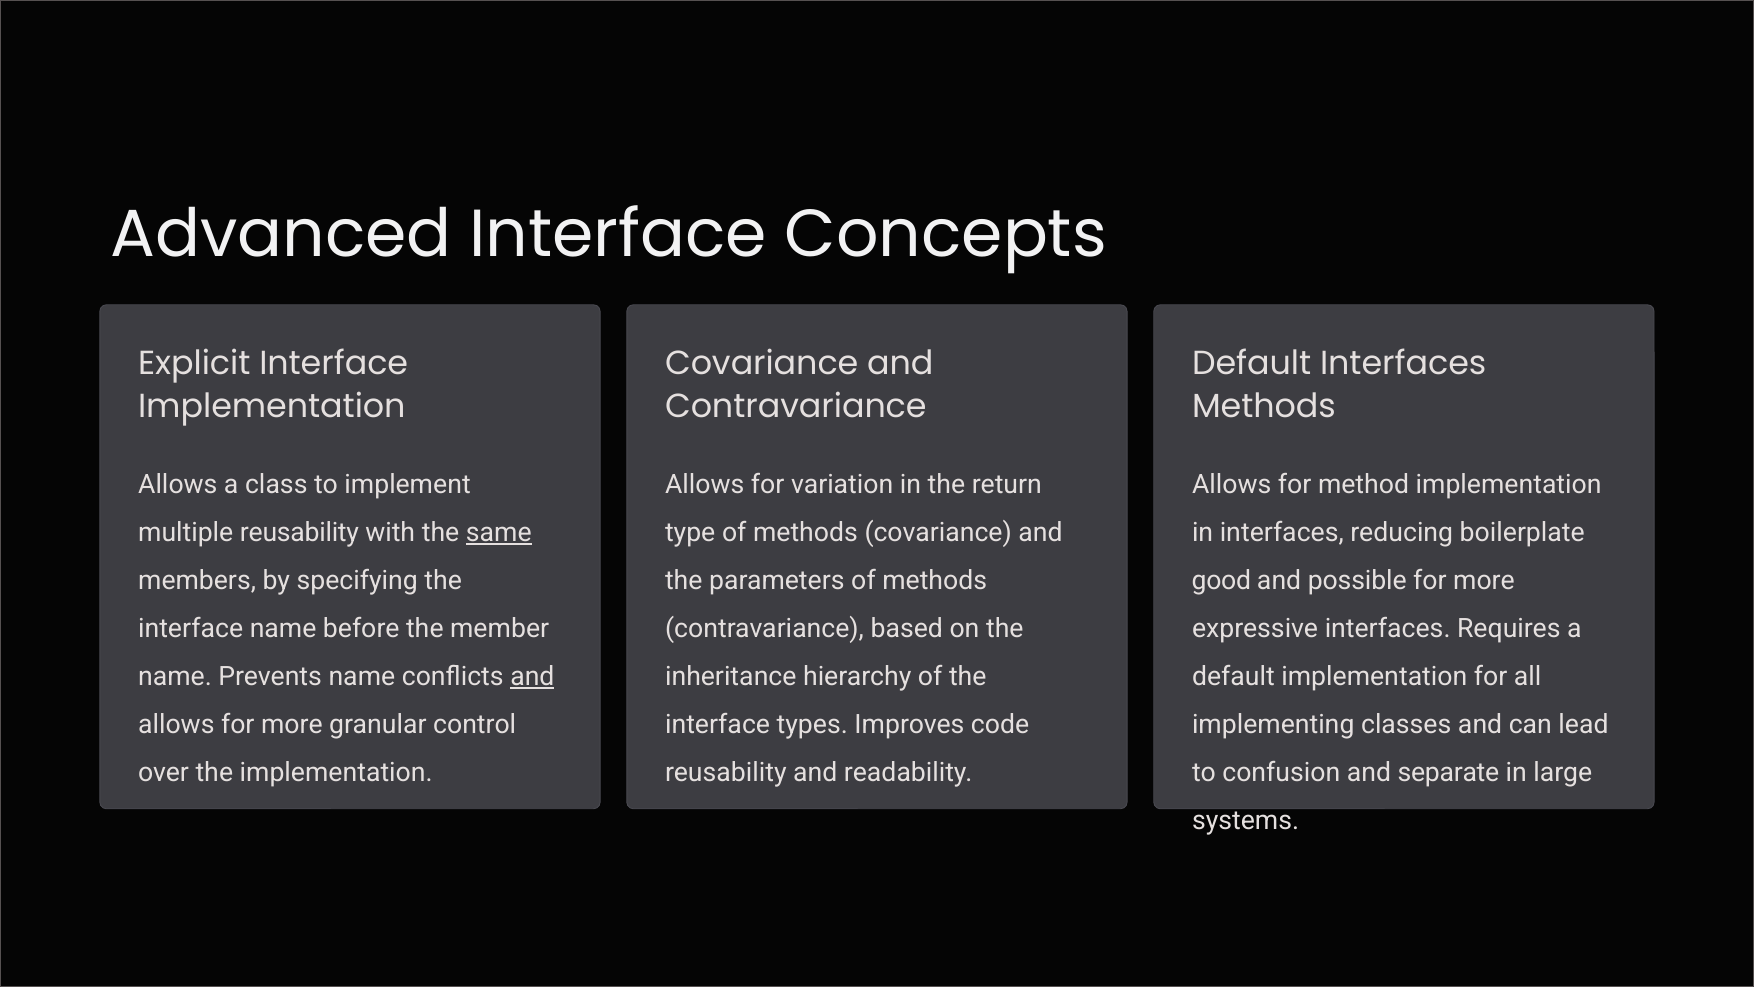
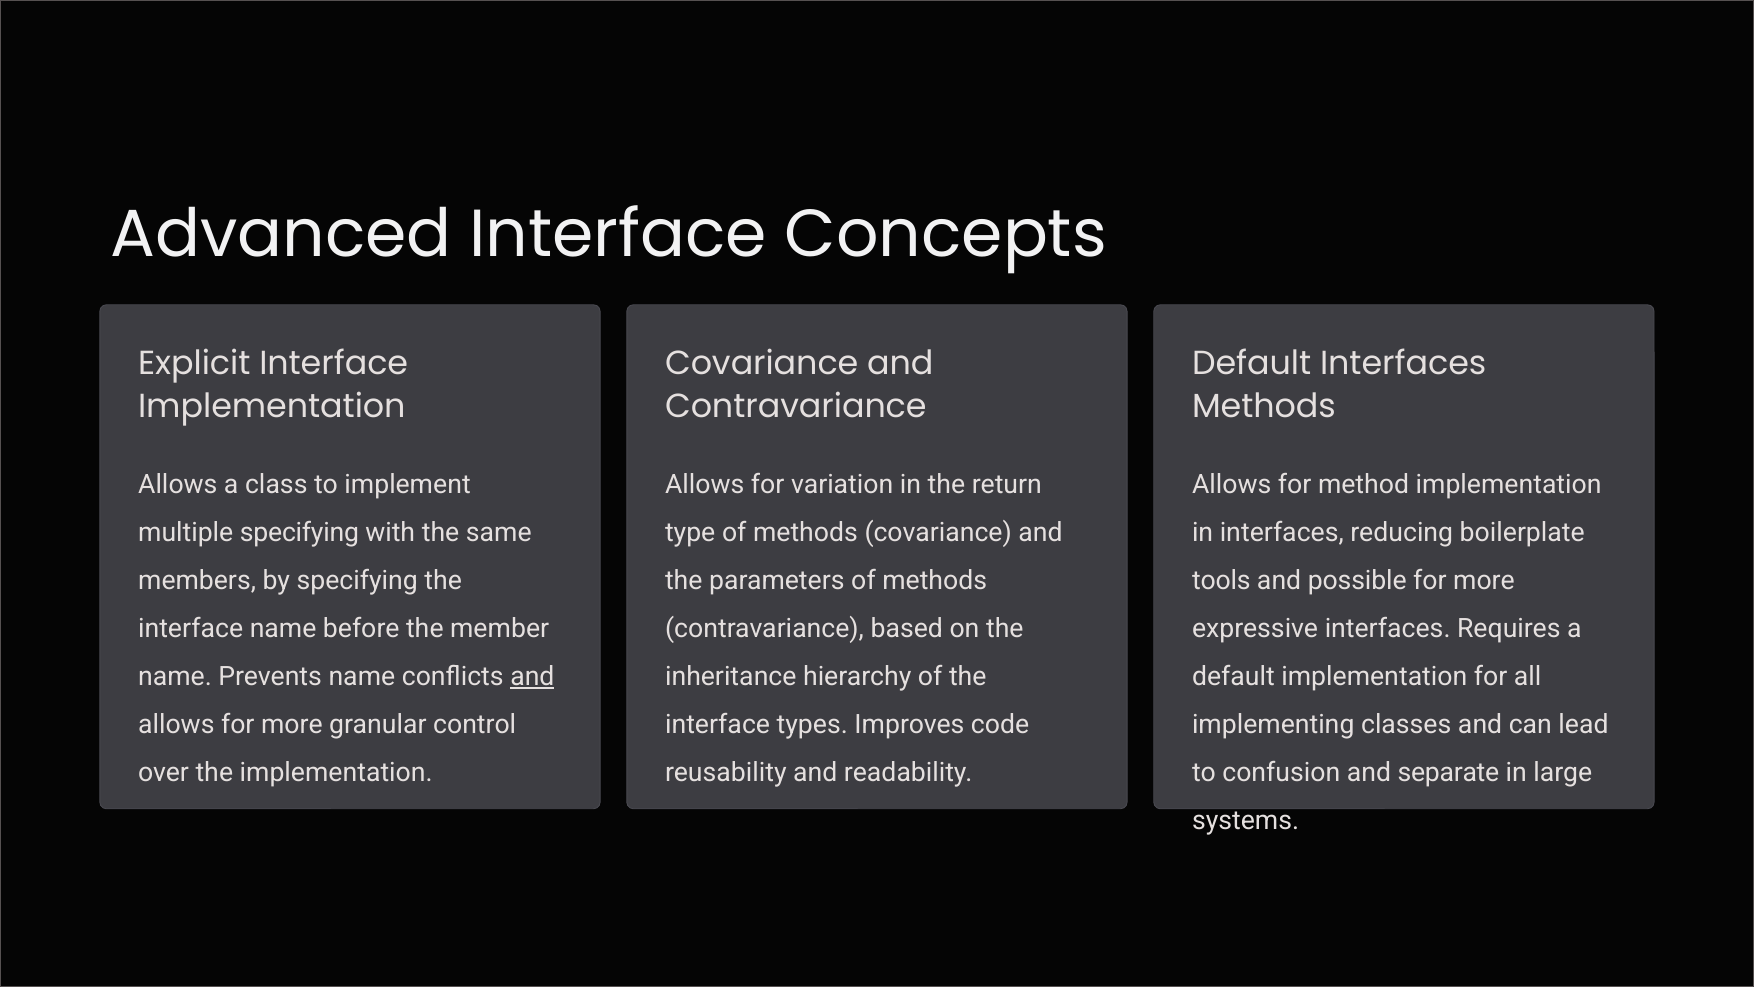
multiple reusability: reusability -> specifying
same underline: present -> none
good: good -> tools
